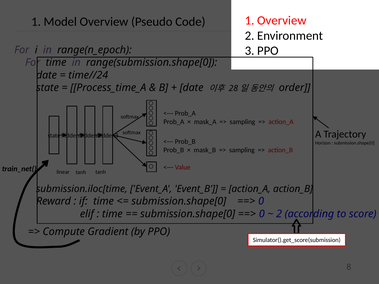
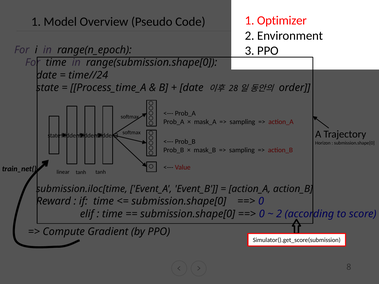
1 Overview: Overview -> Optimizer
